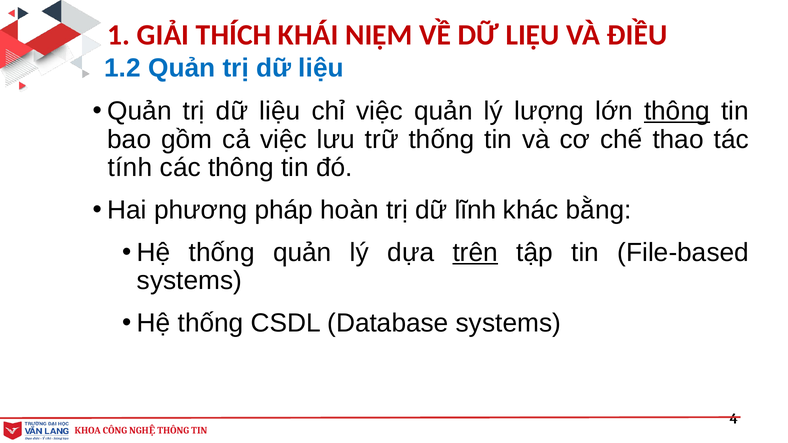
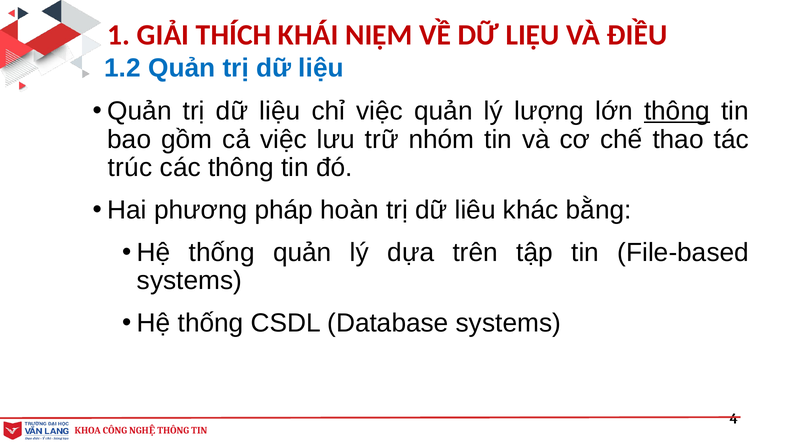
trữ thống: thống -> nhóm
tính: tính -> trúc
lĩnh: lĩnh -> liêu
trên underline: present -> none
